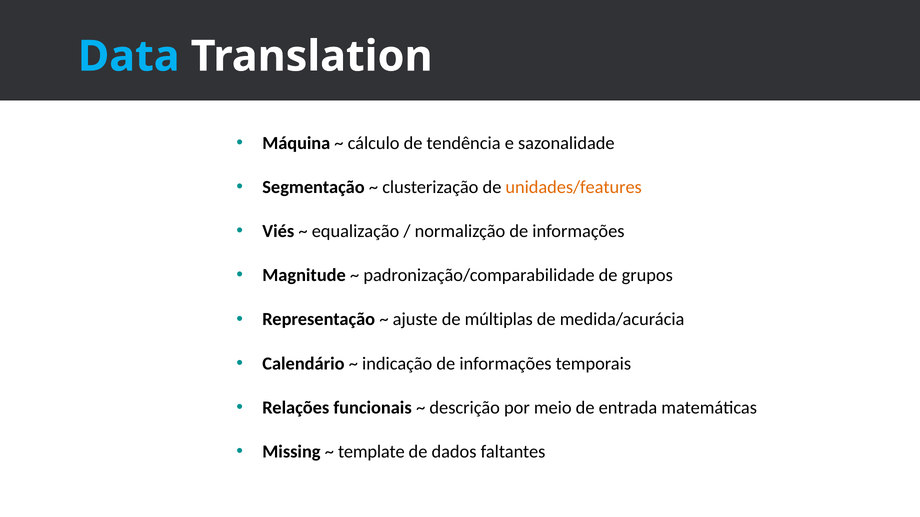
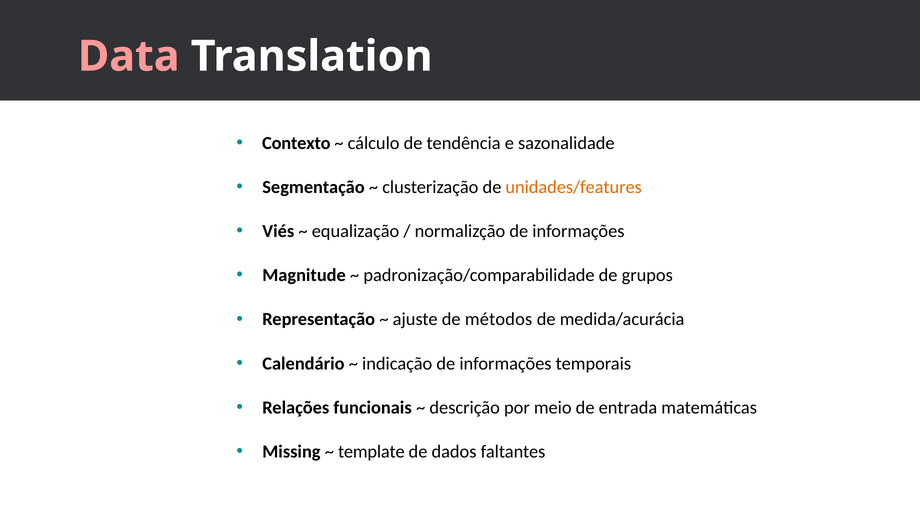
Data colour: light blue -> pink
Máquina: Máquina -> Contexto
múltiplas: múltiplas -> métodos
